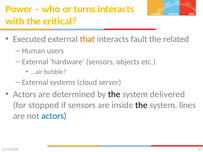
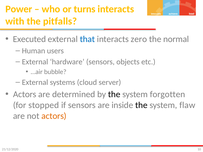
critical: critical -> pitfalls
that colour: orange -> blue
fault: fault -> zero
related: related -> normal
delivered: delivered -> forgotten
lines: lines -> flaw
actors at (54, 116) colour: blue -> orange
